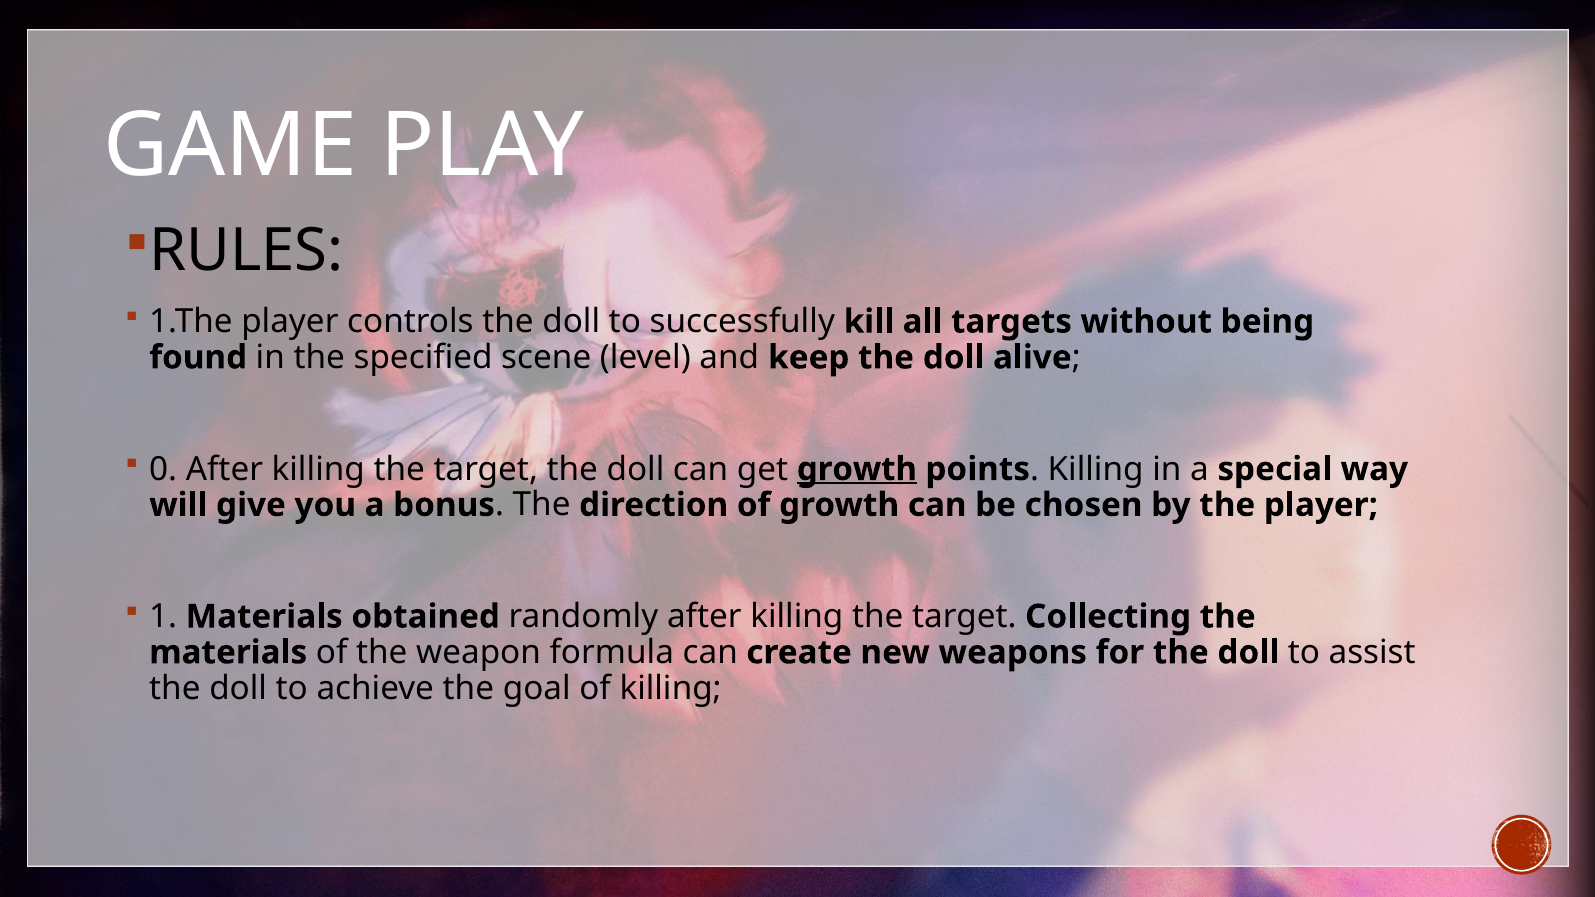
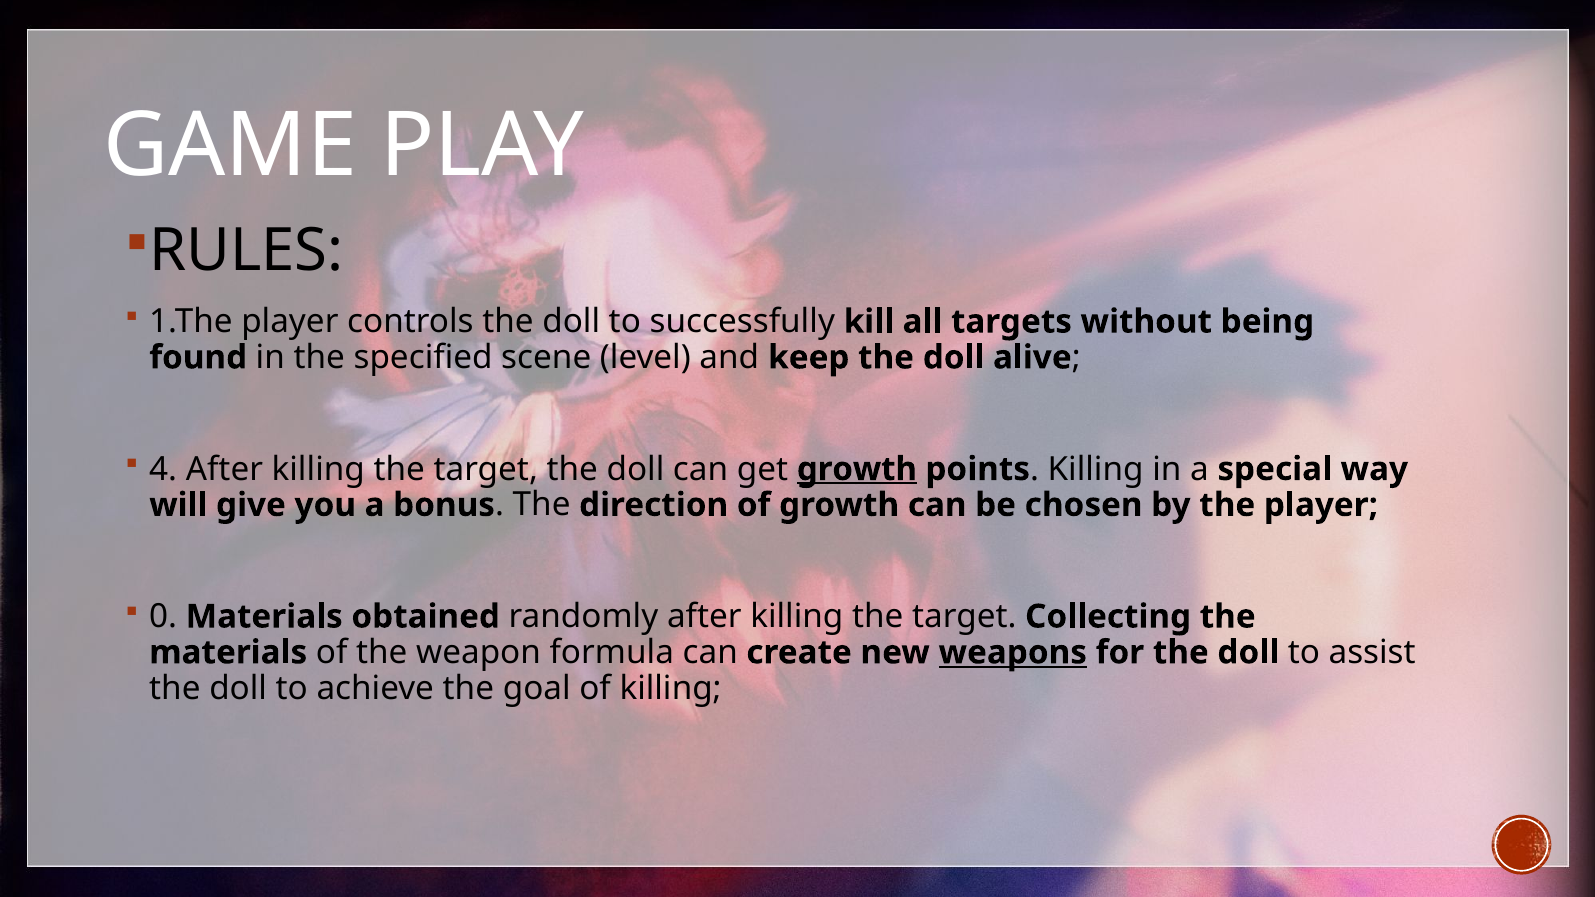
0: 0 -> 4
1: 1 -> 0
weapons underline: none -> present
